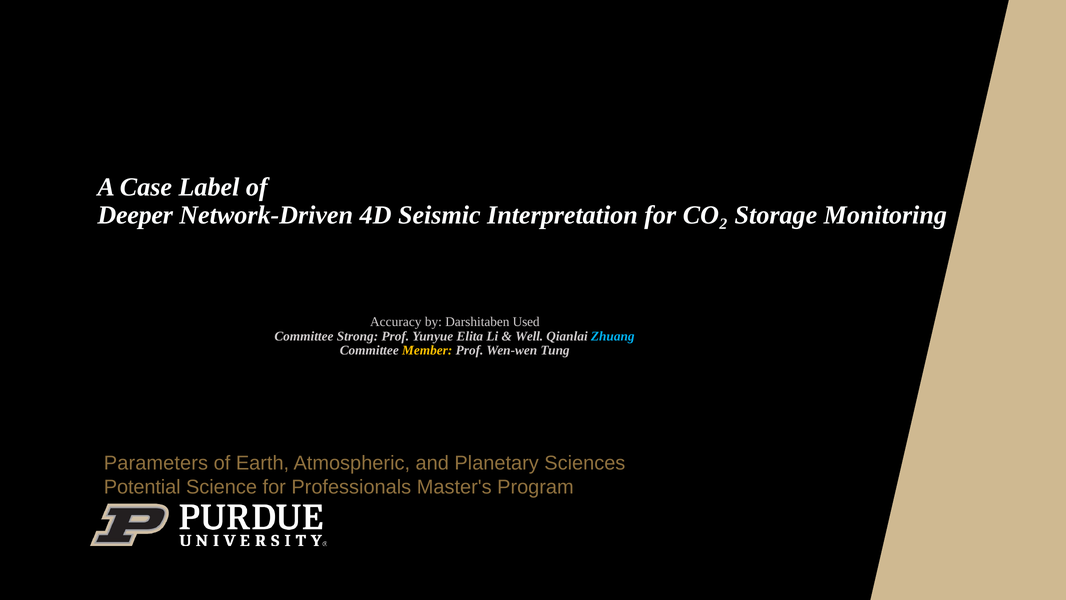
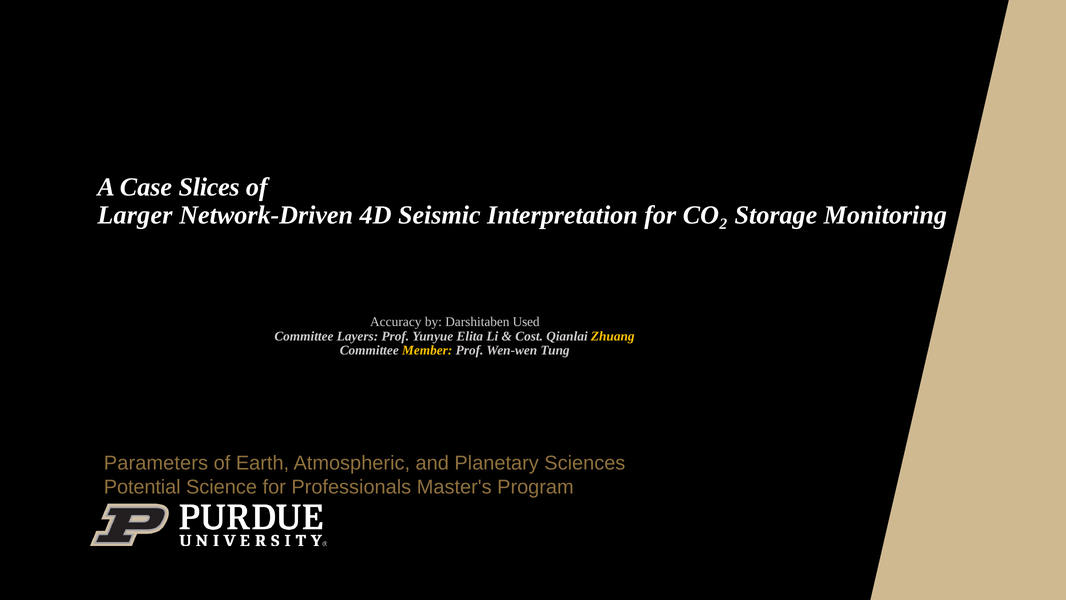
Label: Label -> Slices
Deeper: Deeper -> Larger
Strong: Strong -> Layers
Well: Well -> Cost
Zhuang colour: light blue -> yellow
